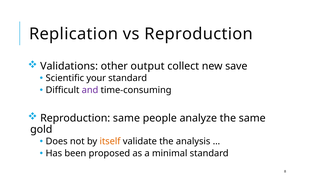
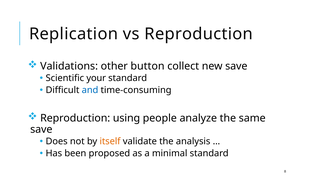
output: output -> button
and colour: purple -> blue
Reproduction same: same -> using
gold at (41, 130): gold -> save
